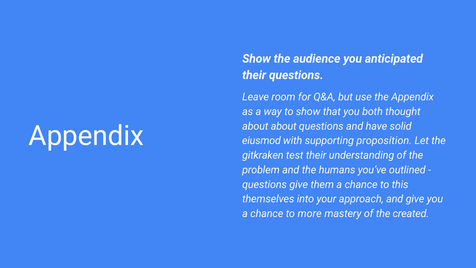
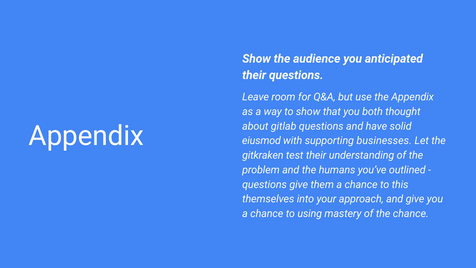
about about: about -> gitlab
proposition: proposition -> businesses
more: more -> using
the created: created -> chance
